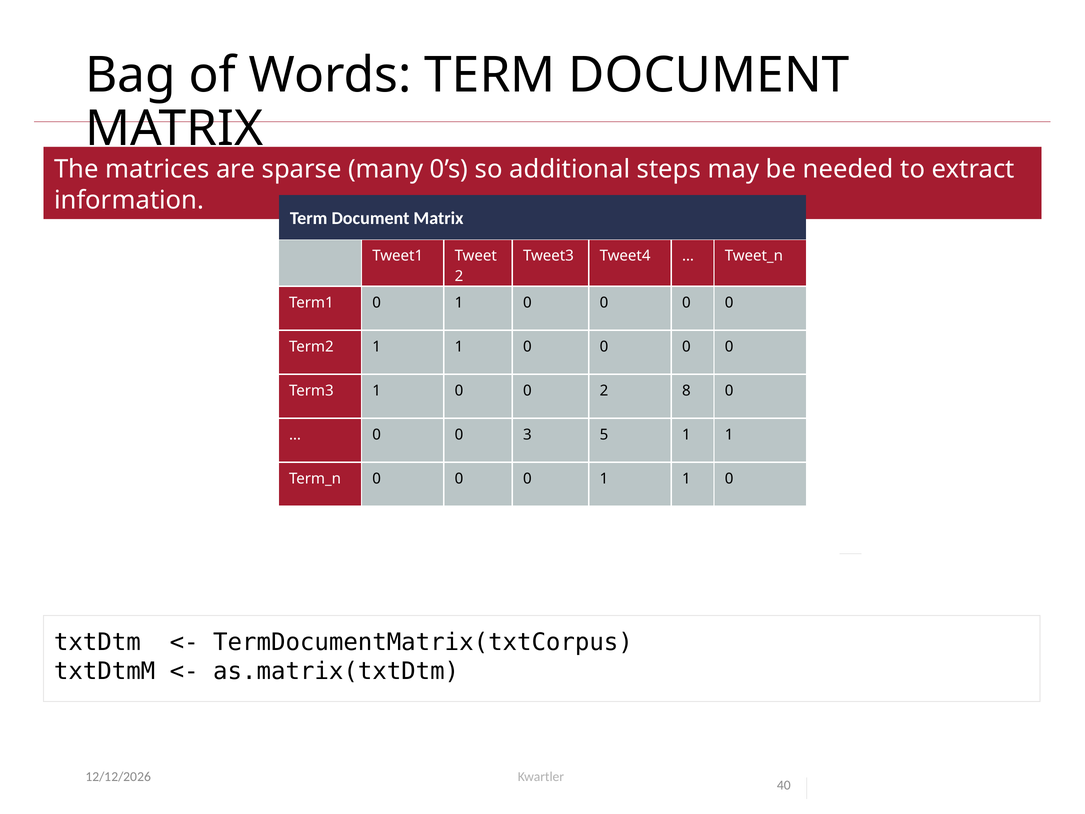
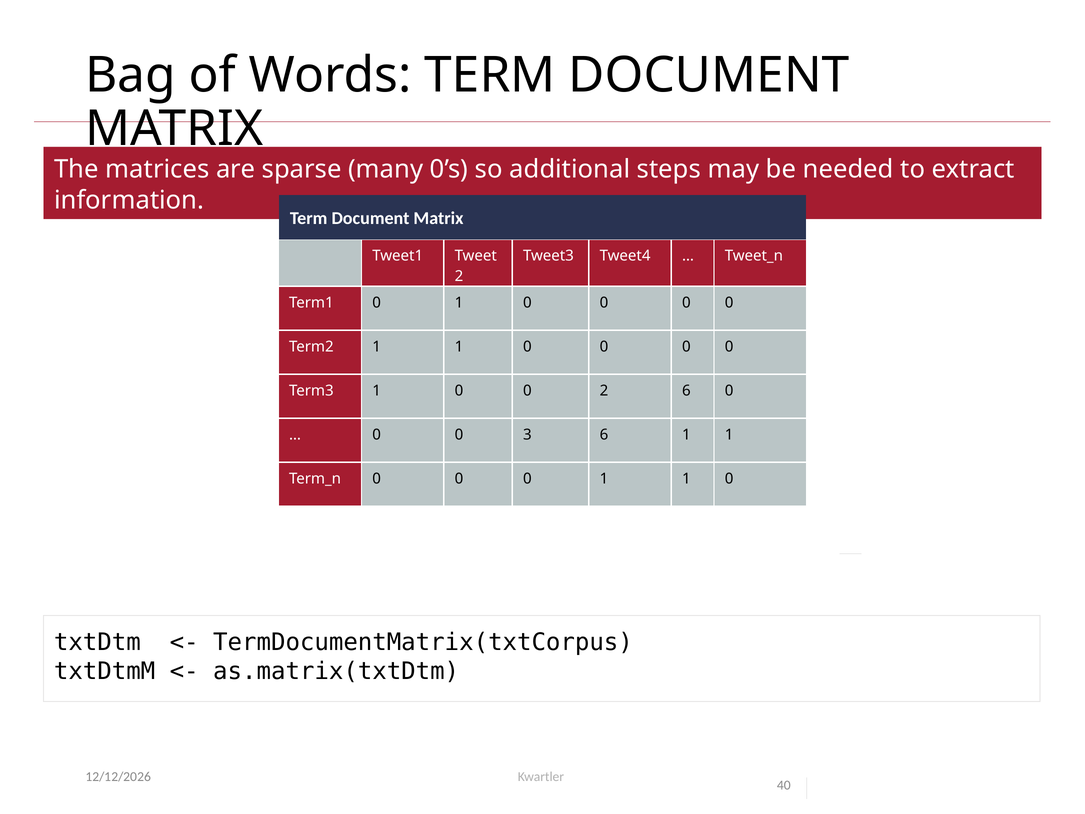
2 8: 8 -> 6
3 5: 5 -> 6
